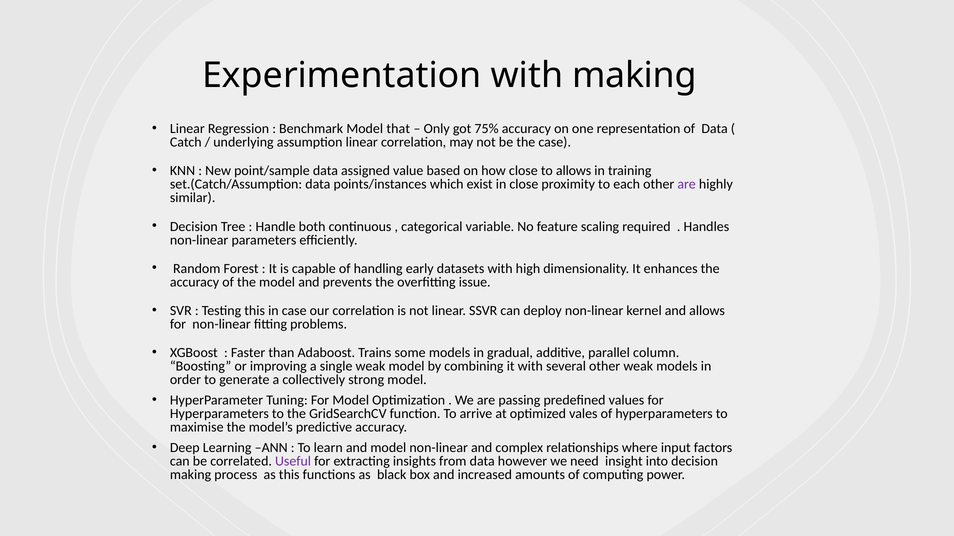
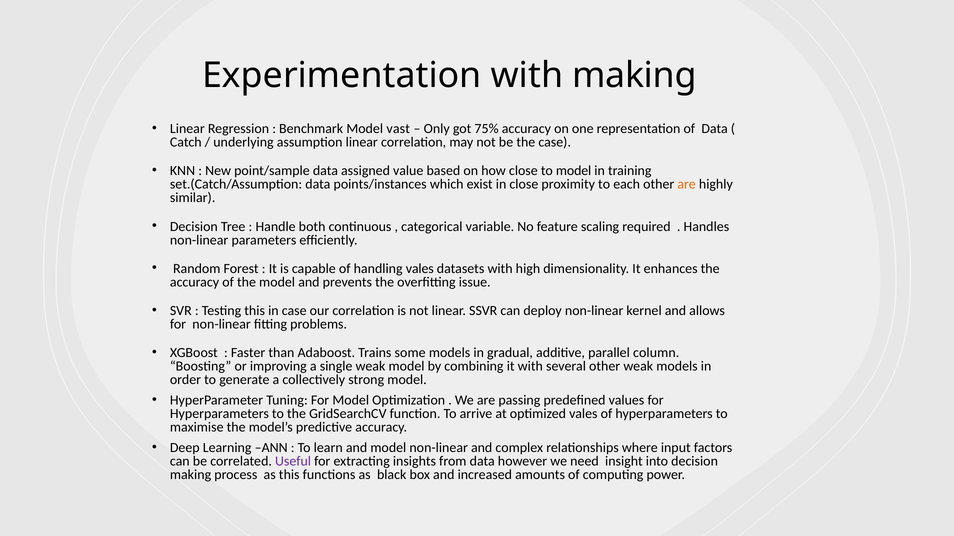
that: that -> vast
to allows: allows -> model
are at (687, 185) colour: purple -> orange
handling early: early -> vales
